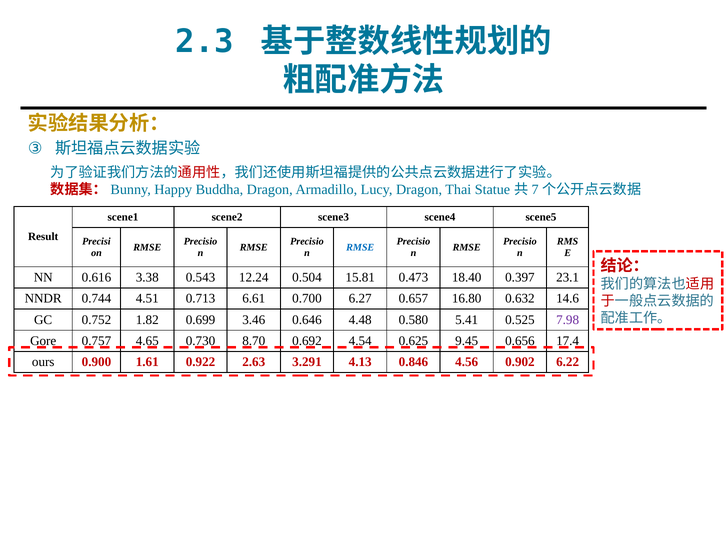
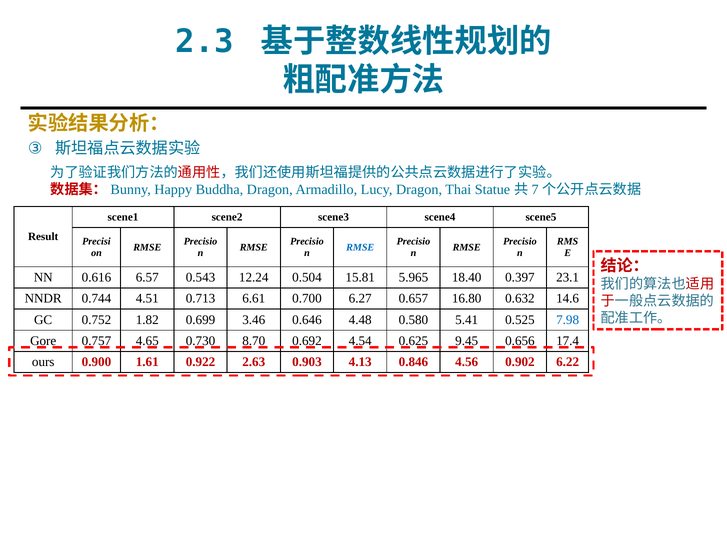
3.38: 3.38 -> 6.57
0.473: 0.473 -> 5.965
7.98 colour: purple -> blue
3.291: 3.291 -> 0.903
